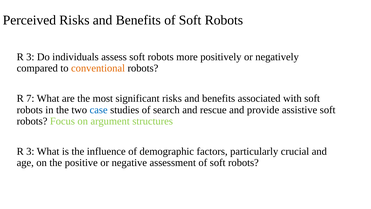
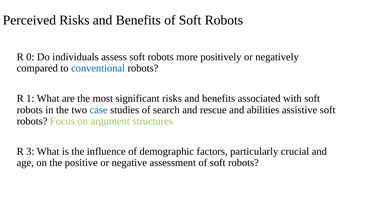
3 at (30, 57): 3 -> 0
conventional colour: orange -> blue
7: 7 -> 1
provide: provide -> abilities
